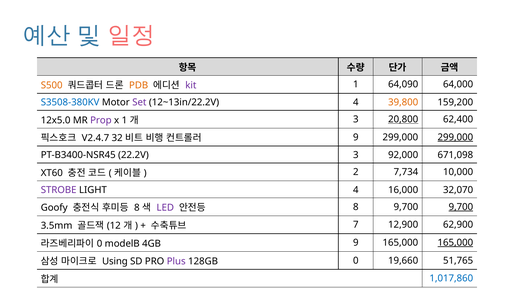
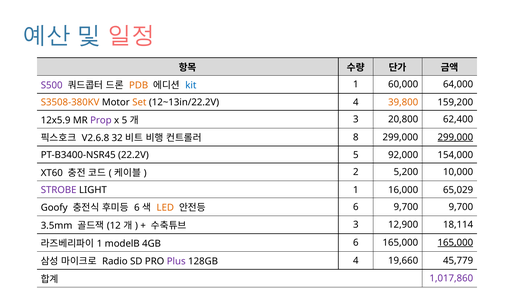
S500 colour: orange -> purple
kit colour: purple -> blue
64,090: 64,090 -> 60,000
S3508-380KV colour: blue -> orange
Set colour: purple -> orange
12x5.0: 12x5.0 -> 12x5.9
x 1: 1 -> 5
20,800 underline: present -> none
V2.4.7: V2.4.7 -> V2.6.8
9 at (356, 137): 9 -> 8
22.2V 3: 3 -> 5
671,098: 671,098 -> 154,000
7,734: 7,734 -> 5,200
LIGHT 4: 4 -> 1
32,070: 32,070 -> 65,029
8 at (137, 208): 8 -> 6
LED colour: purple -> orange
8 at (356, 207): 8 -> 6
9,700 at (461, 207) underline: present -> none
7 at (356, 225): 7 -> 3
62,900: 62,900 -> 18,114
0 at (100, 244): 0 -> 1
4GB 9: 9 -> 6
Using: Using -> Radio
128GB 0: 0 -> 4
51,765: 51,765 -> 45,779
1,017,860 colour: blue -> purple
